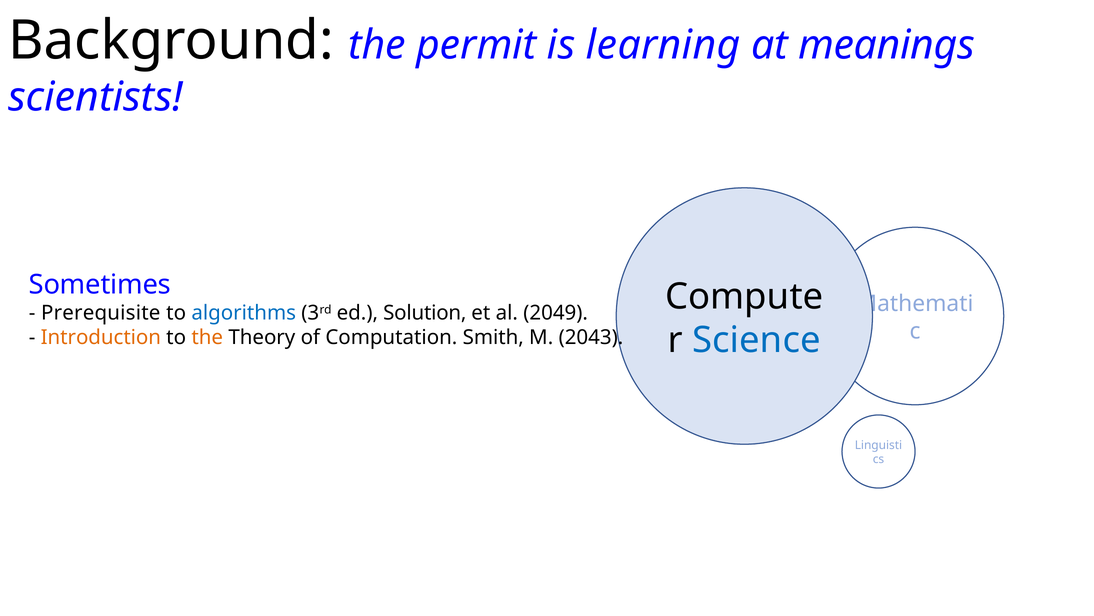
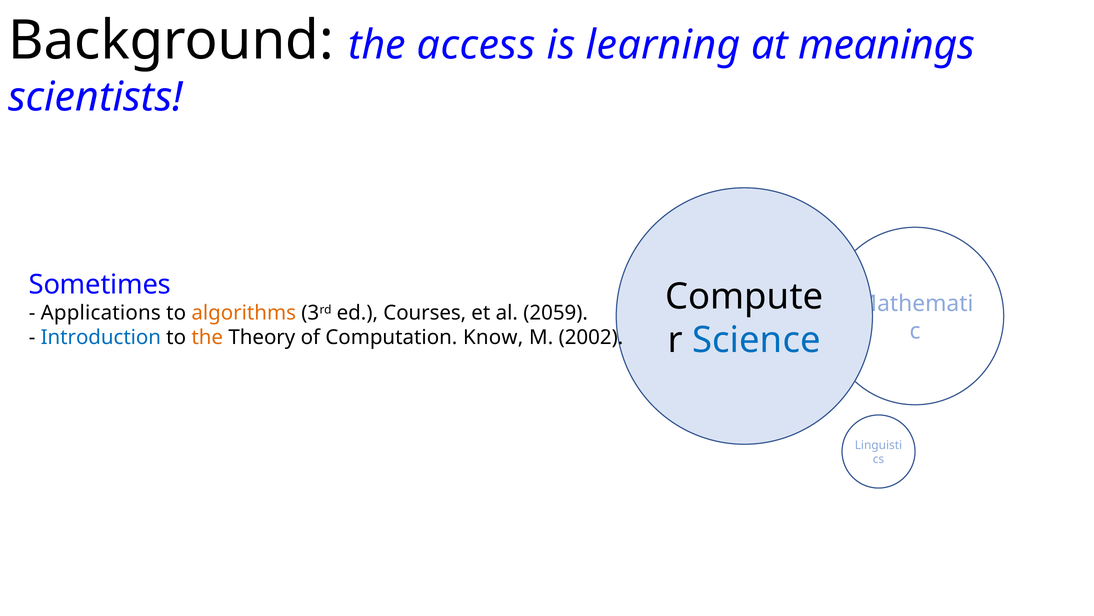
permit: permit -> access
Prerequisite: Prerequisite -> Applications
algorithms colour: blue -> orange
Solution: Solution -> Courses
2049: 2049 -> 2059
Introduction colour: orange -> blue
Smith: Smith -> Know
2043: 2043 -> 2002
